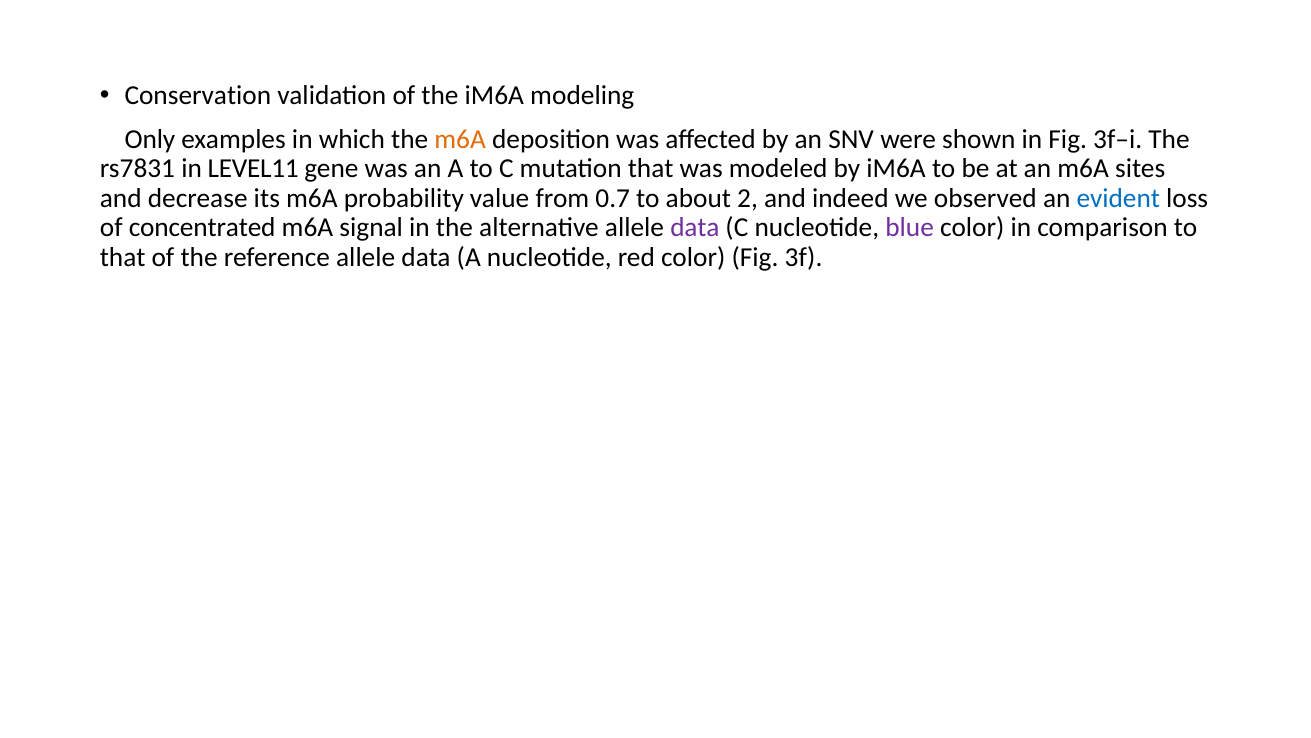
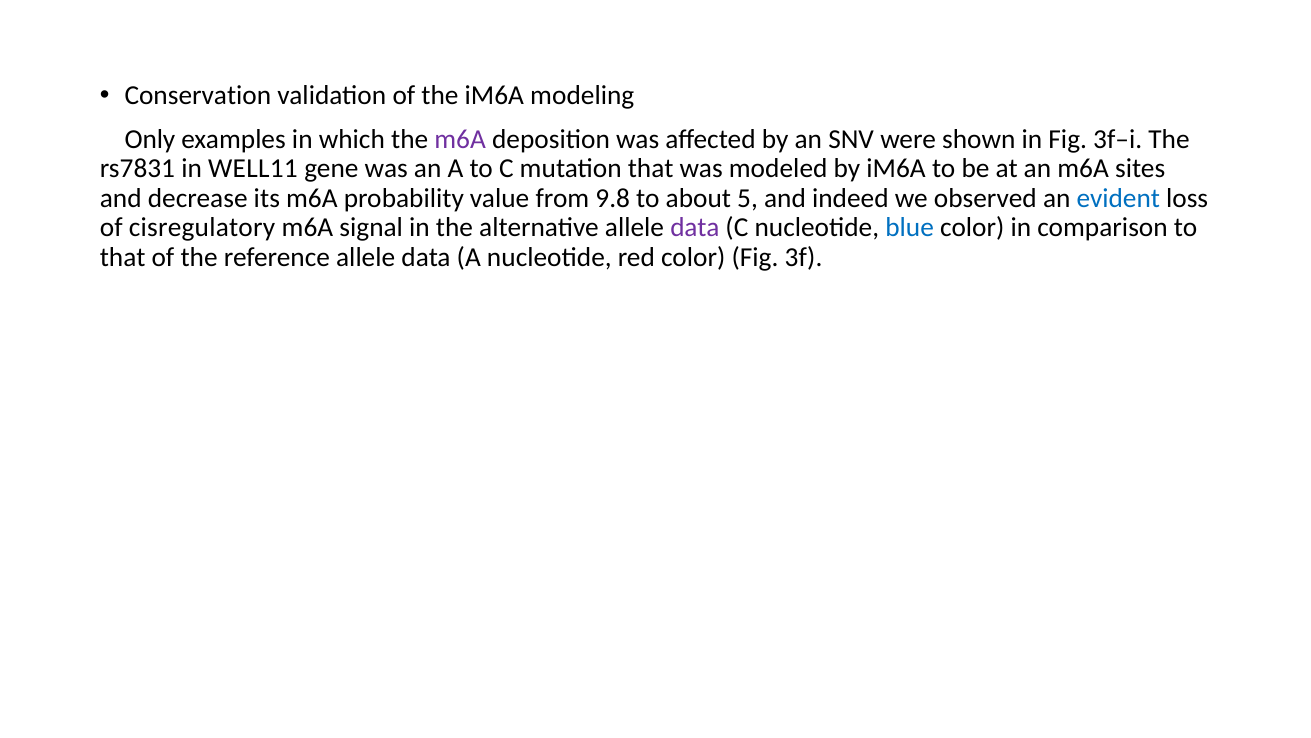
m6A at (460, 139) colour: orange -> purple
LEVEL11: LEVEL11 -> WELL11
0.7: 0.7 -> 9.8
2: 2 -> 5
concentrated: concentrated -> cisregulatory
blue colour: purple -> blue
